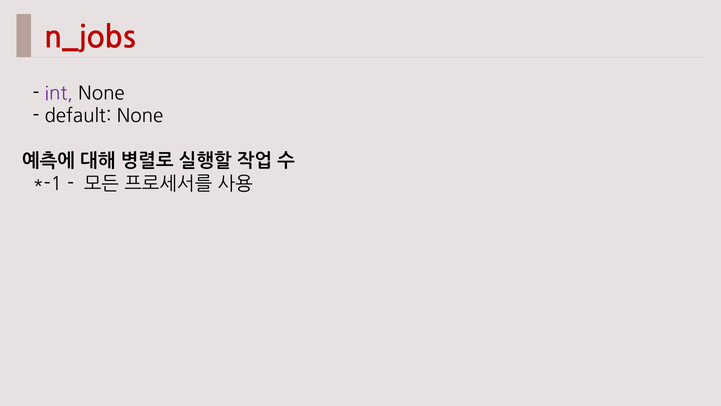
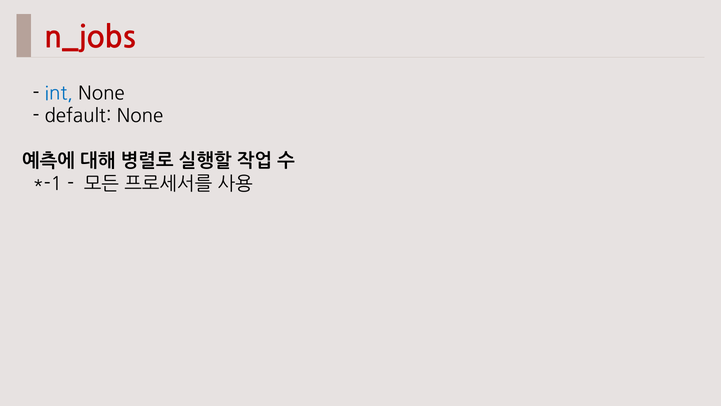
int colour: purple -> blue
